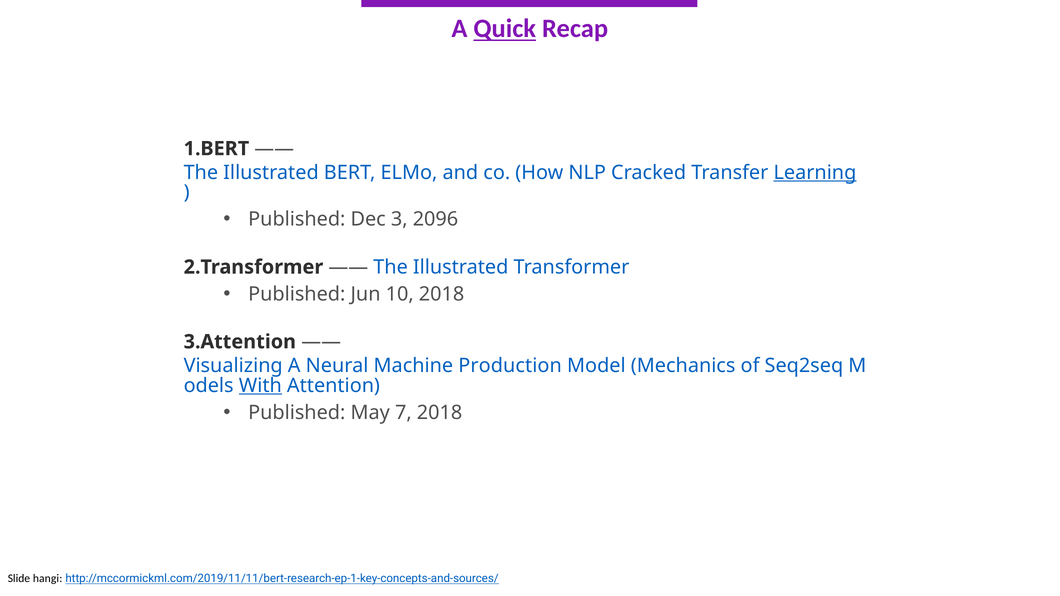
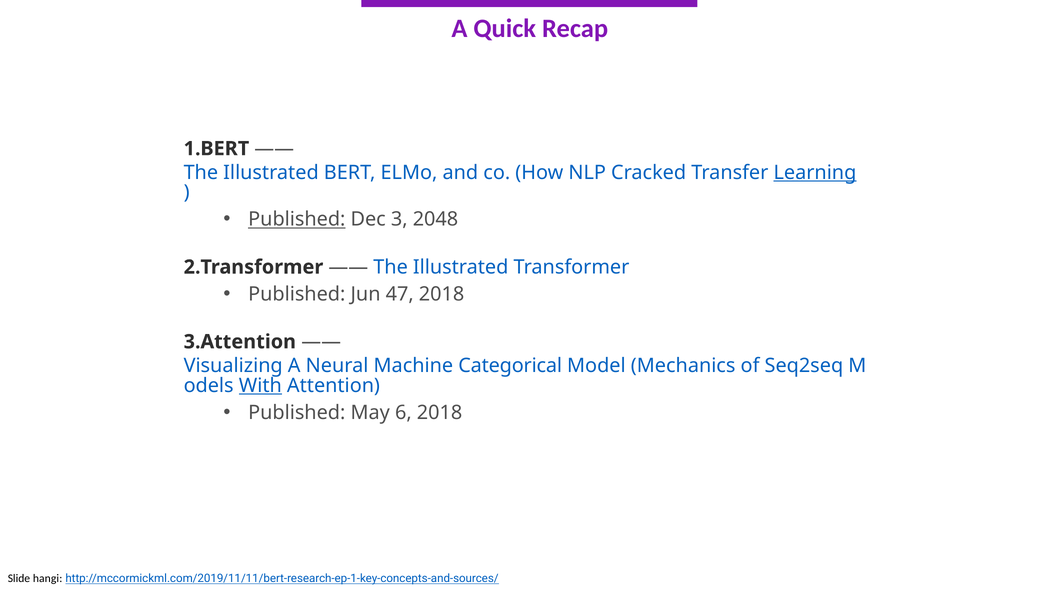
Quick underline: present -> none
Published at (297, 219) underline: none -> present
2096: 2096 -> 2048
10: 10 -> 47
Production: Production -> Categorical
7: 7 -> 6
